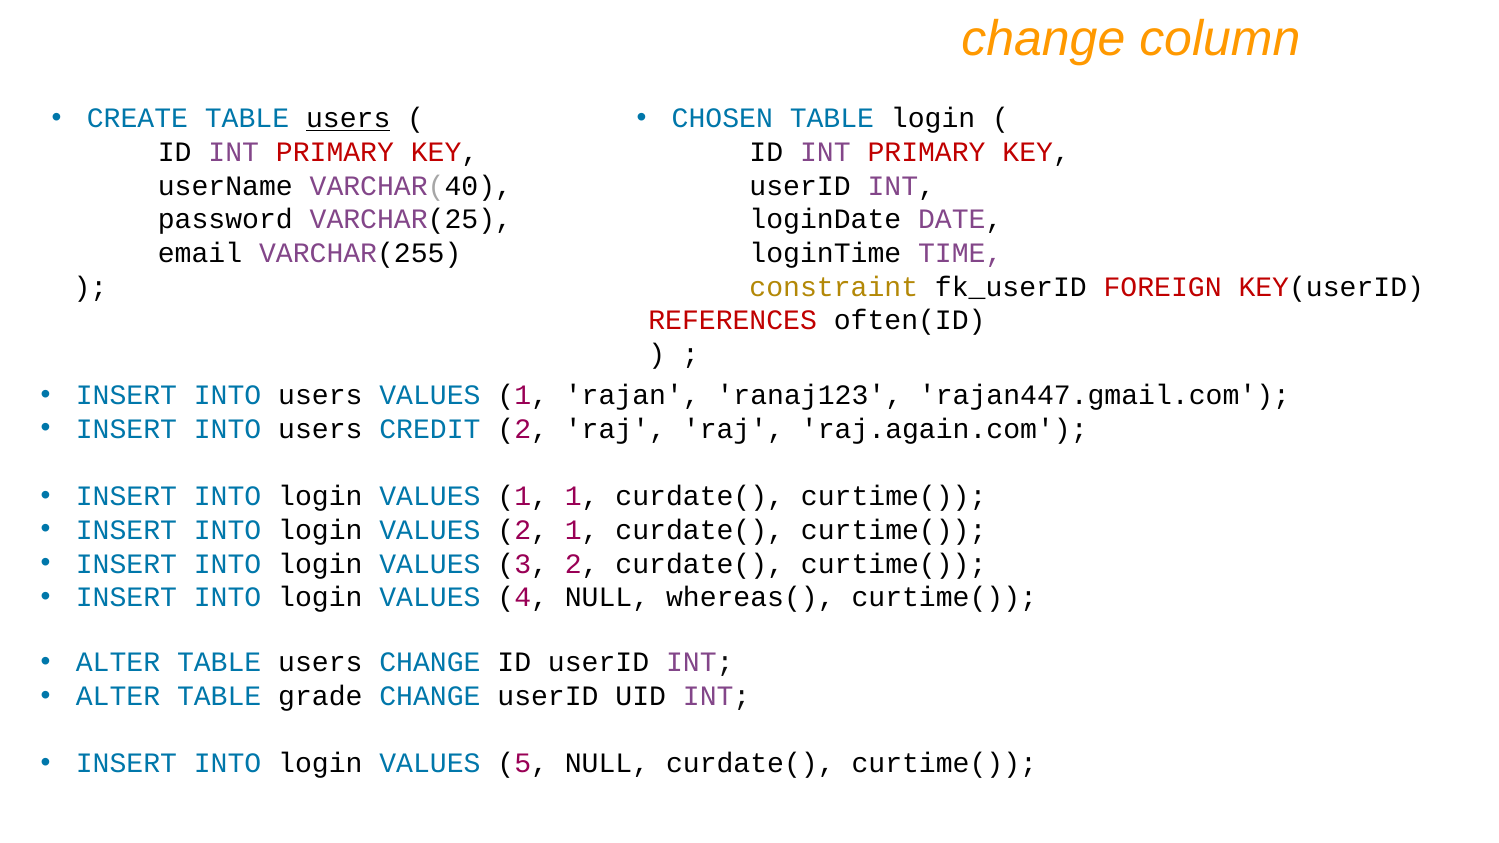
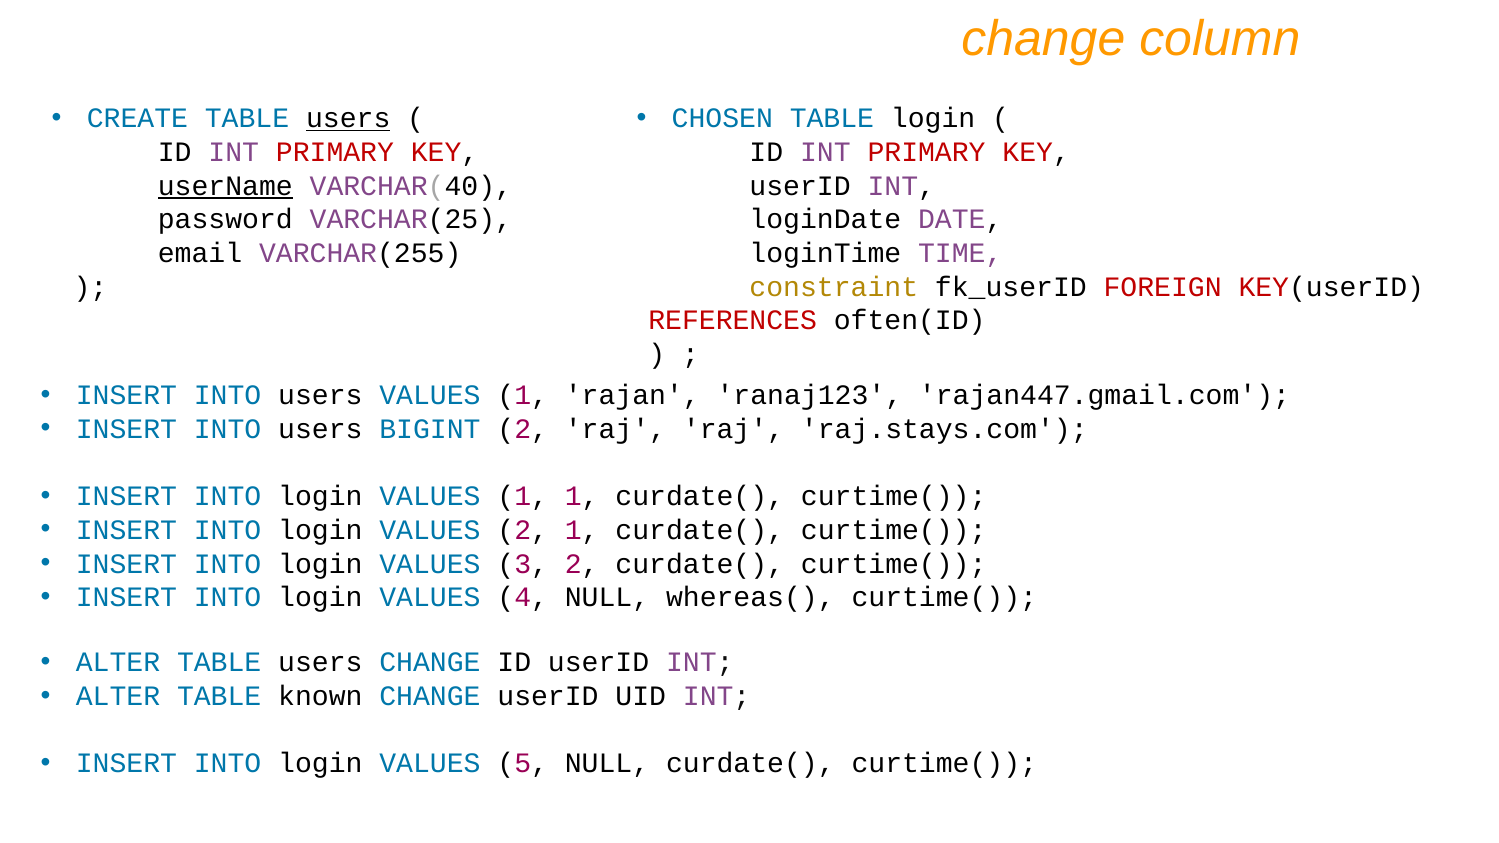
userName underline: none -> present
CREDIT: CREDIT -> BIGINT
raj.again.com: raj.again.com -> raj.stays.com
grade: grade -> known
